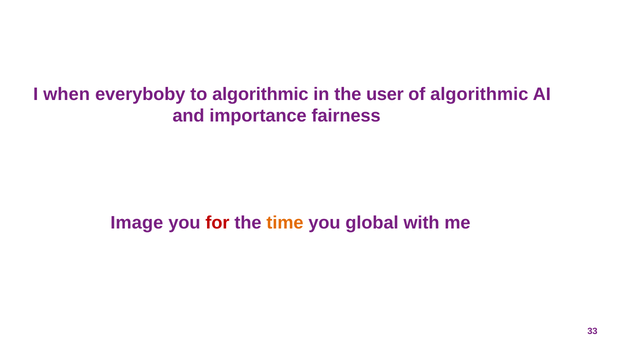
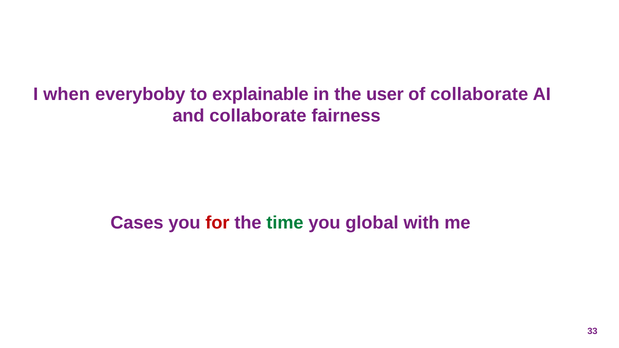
to algorithmic: algorithmic -> explainable
of algorithmic: algorithmic -> collaborate
and importance: importance -> collaborate
Image: Image -> Cases
time colour: orange -> green
